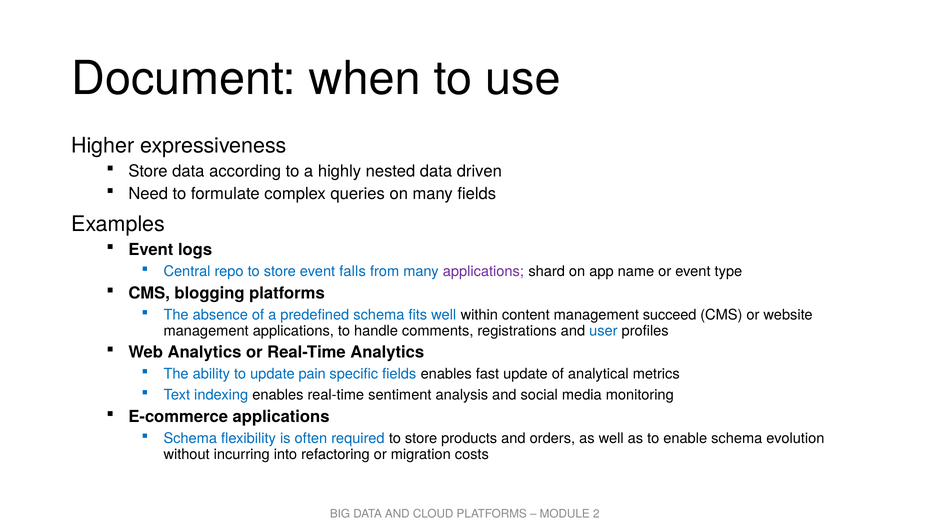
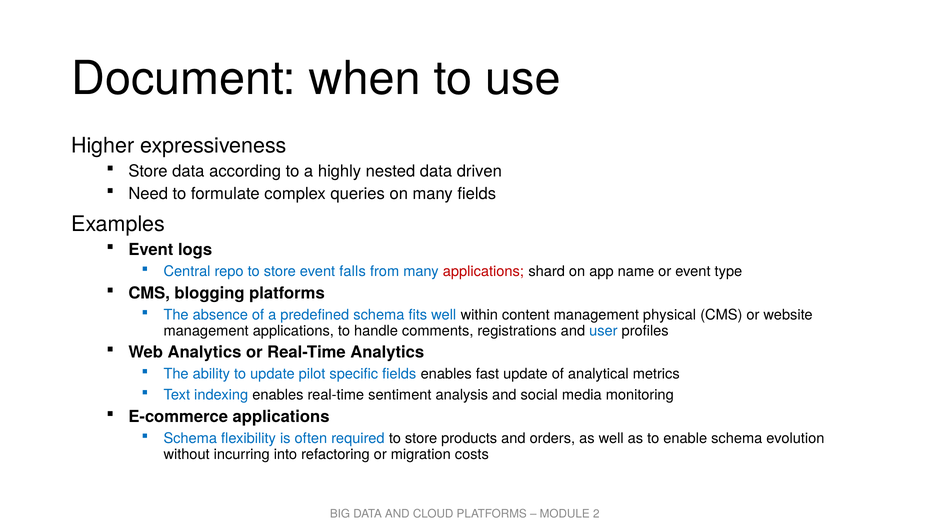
applications at (483, 271) colour: purple -> red
succeed: succeed -> physical
pain: pain -> pilot
